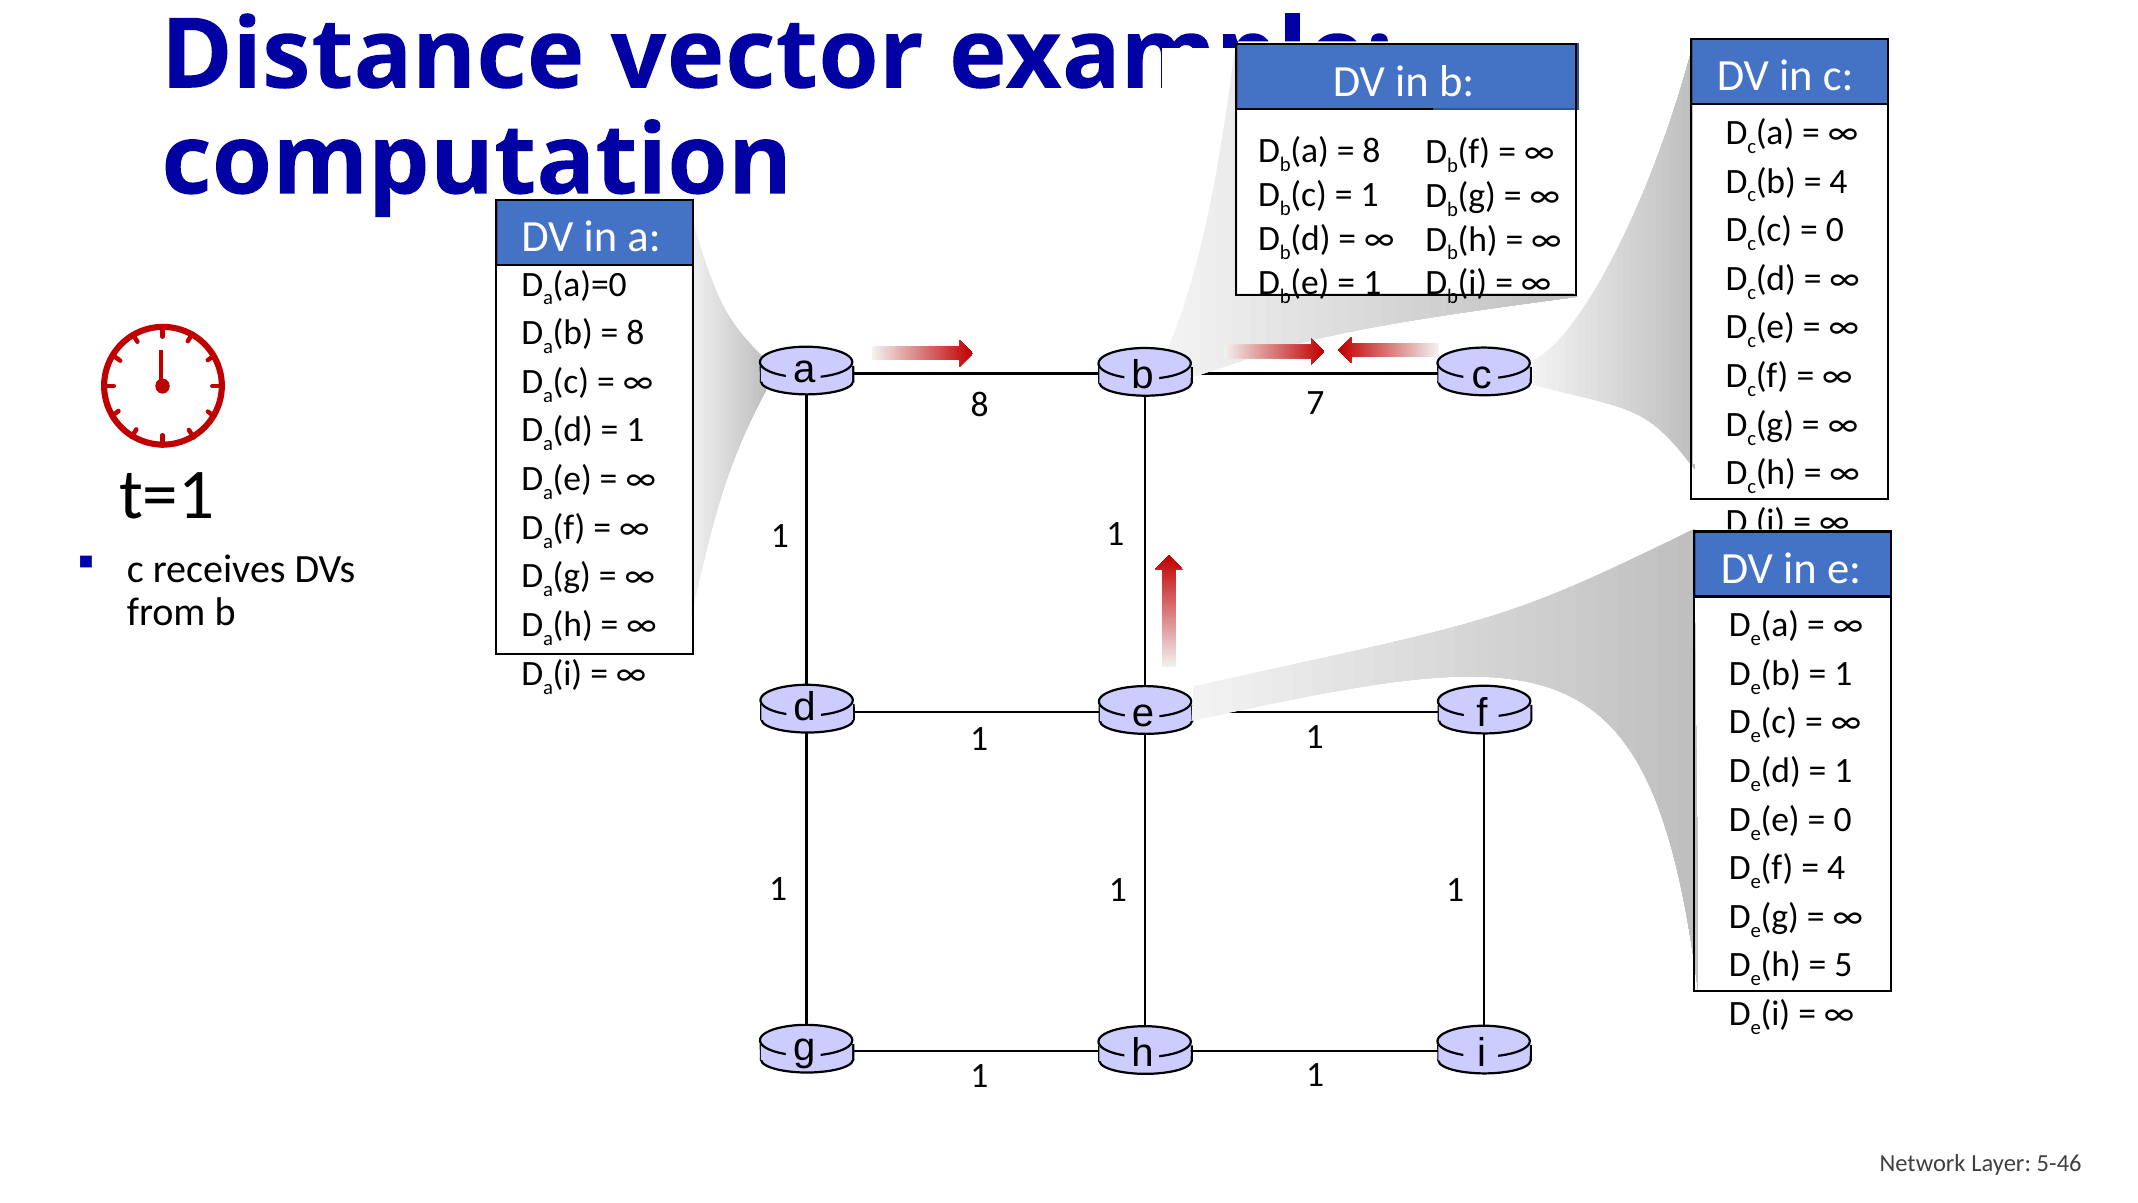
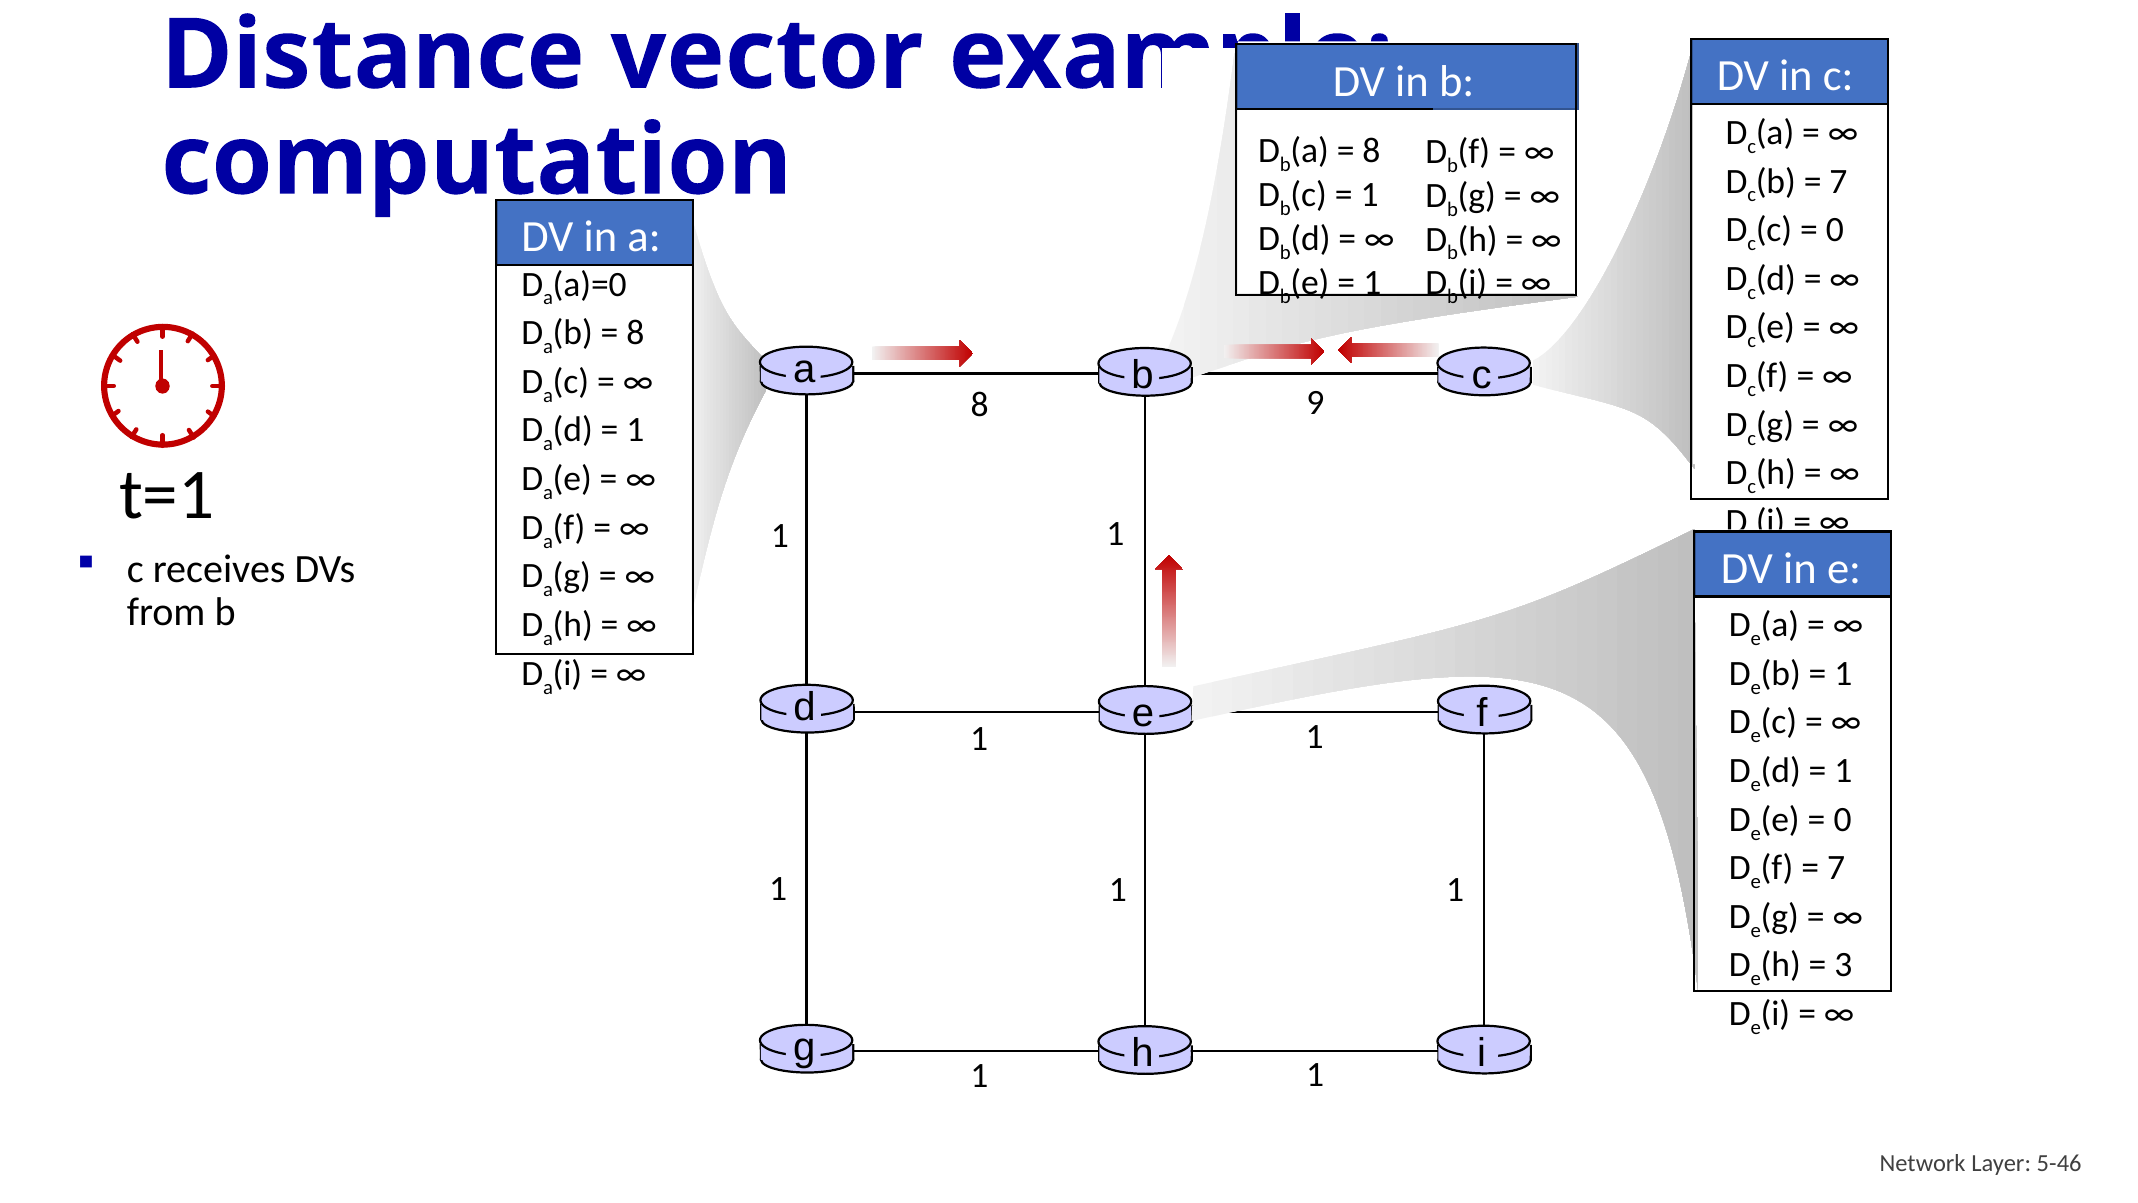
4 at (1838, 181): 4 -> 7
7: 7 -> 9
4 at (1836, 868): 4 -> 7
5: 5 -> 3
